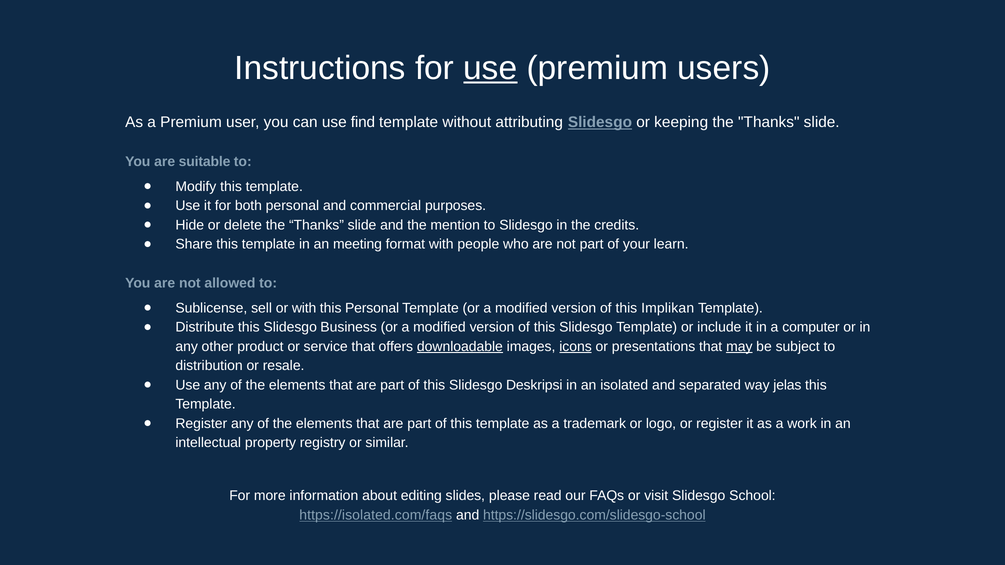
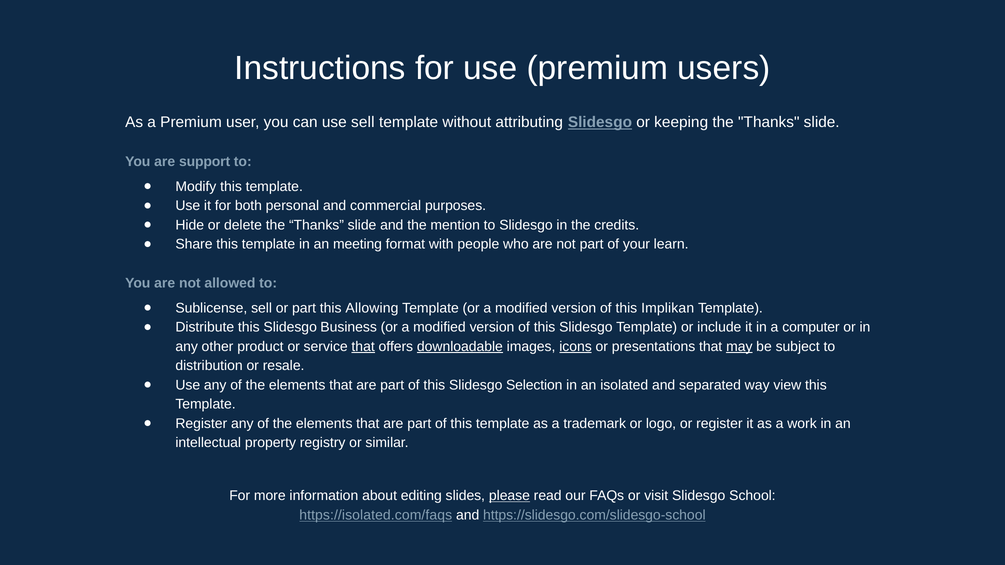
use at (490, 68) underline: present -> none
use find: find -> sell
suitable: suitable -> support
or with: with -> part
this Personal: Personal -> Allowing
that at (363, 347) underline: none -> present
Deskripsi: Deskripsi -> Selection
jelas: jelas -> view
please underline: none -> present
